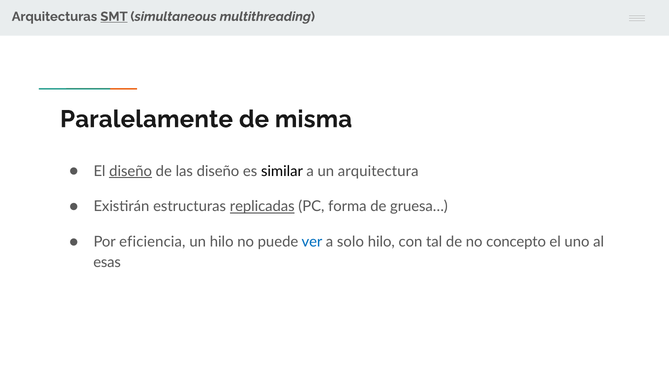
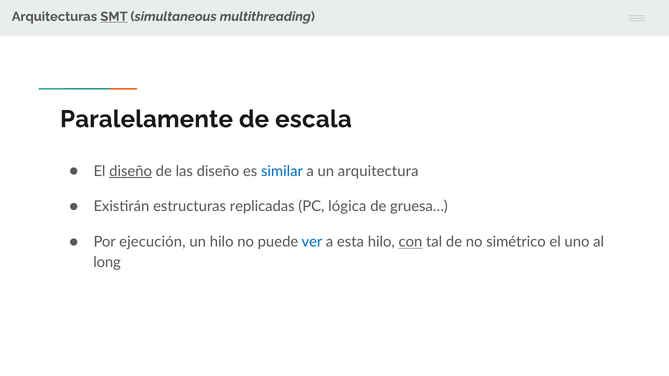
misma: misma -> escala
similar colour: black -> blue
replicadas underline: present -> none
forma: forma -> lógica
eficiencia: eficiencia -> ejecución
solo: solo -> esta
con underline: none -> present
concepto: concepto -> simétrico
esas: esas -> long
